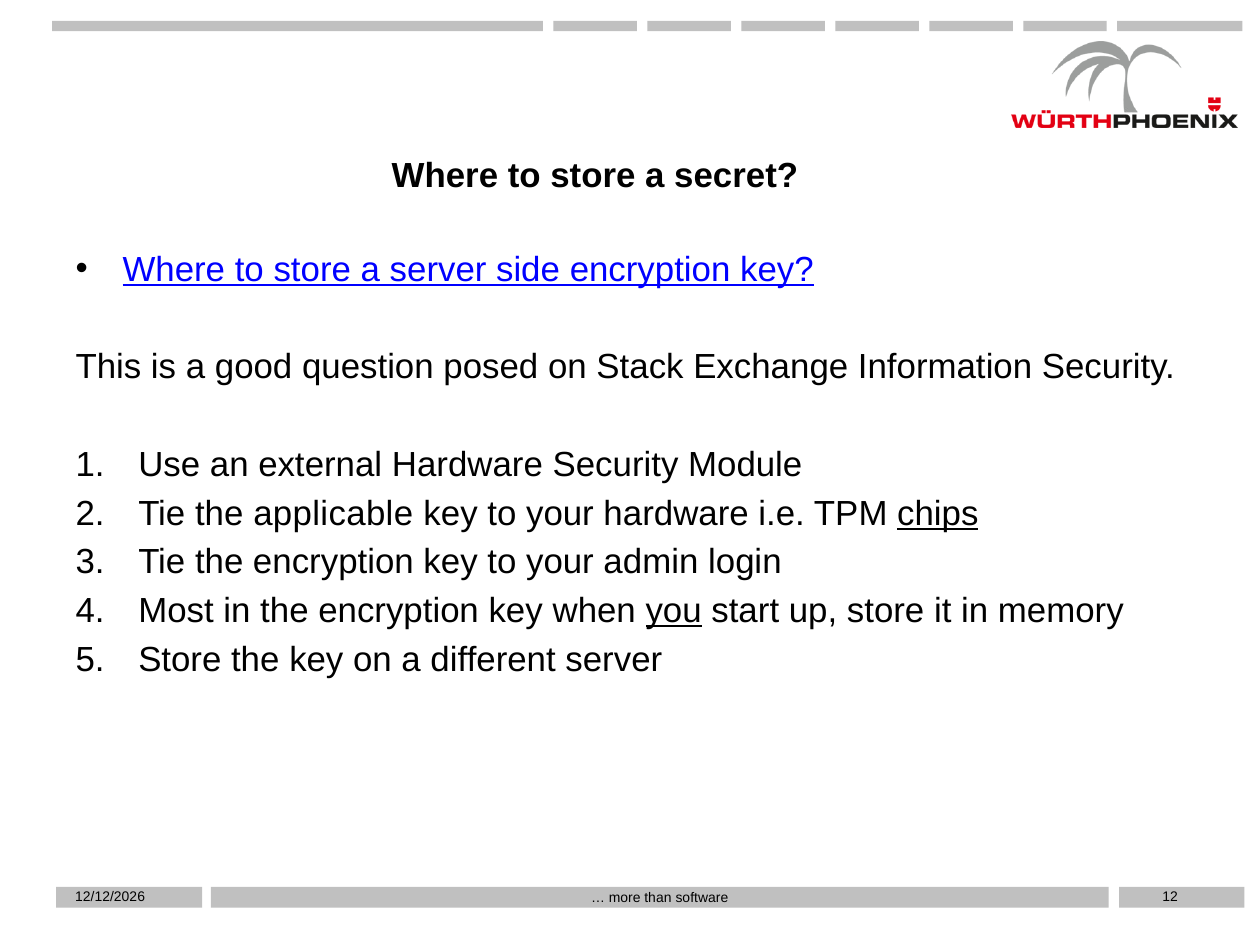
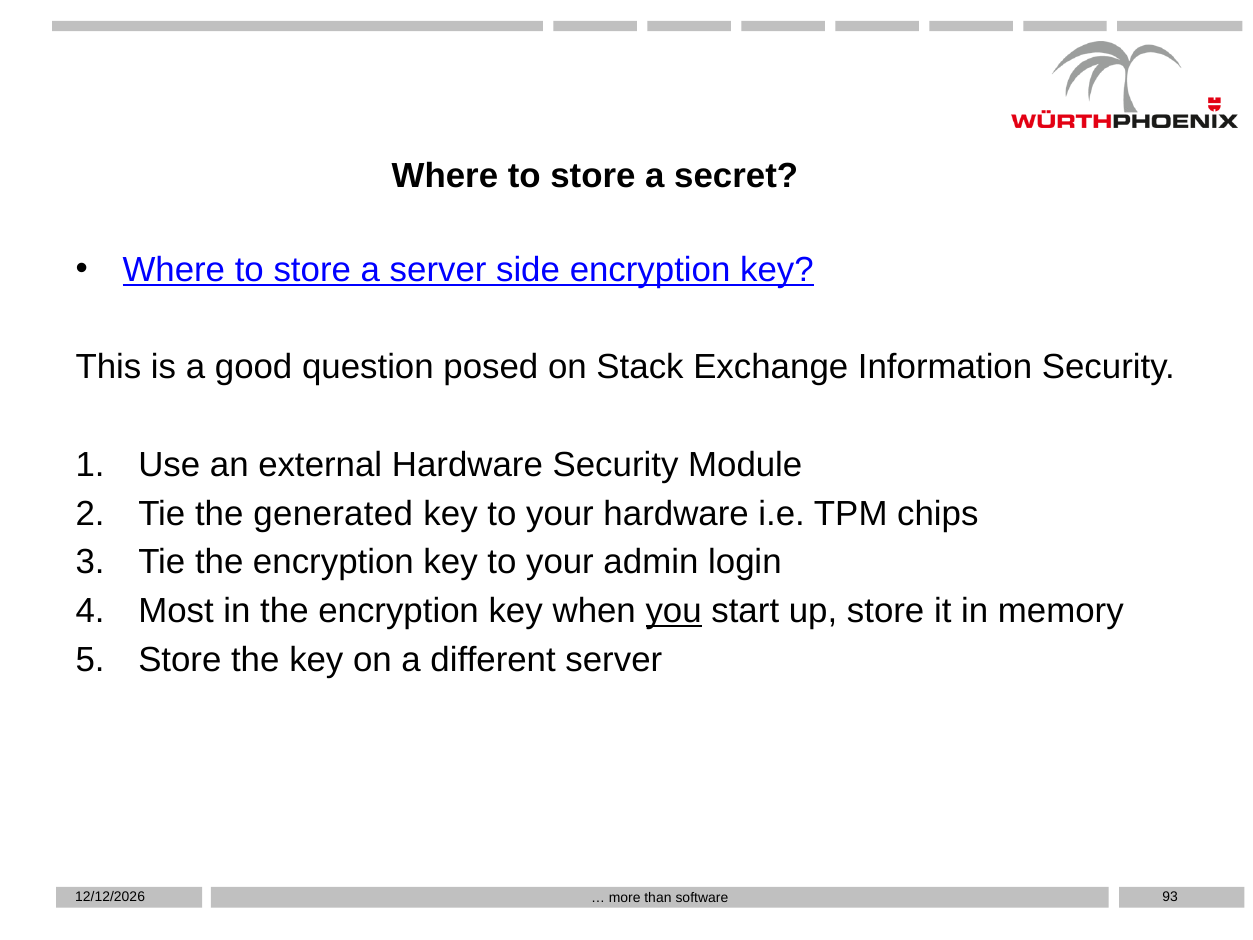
applicable: applicable -> generated
chips underline: present -> none
12: 12 -> 93
